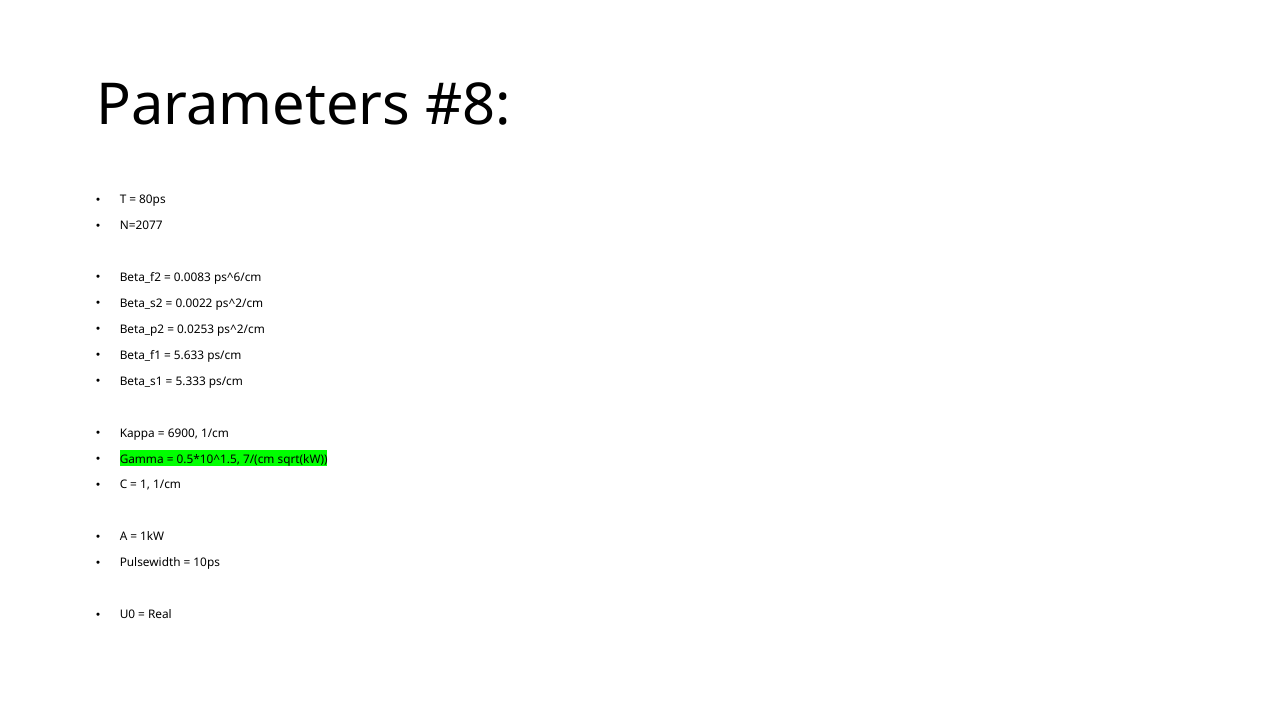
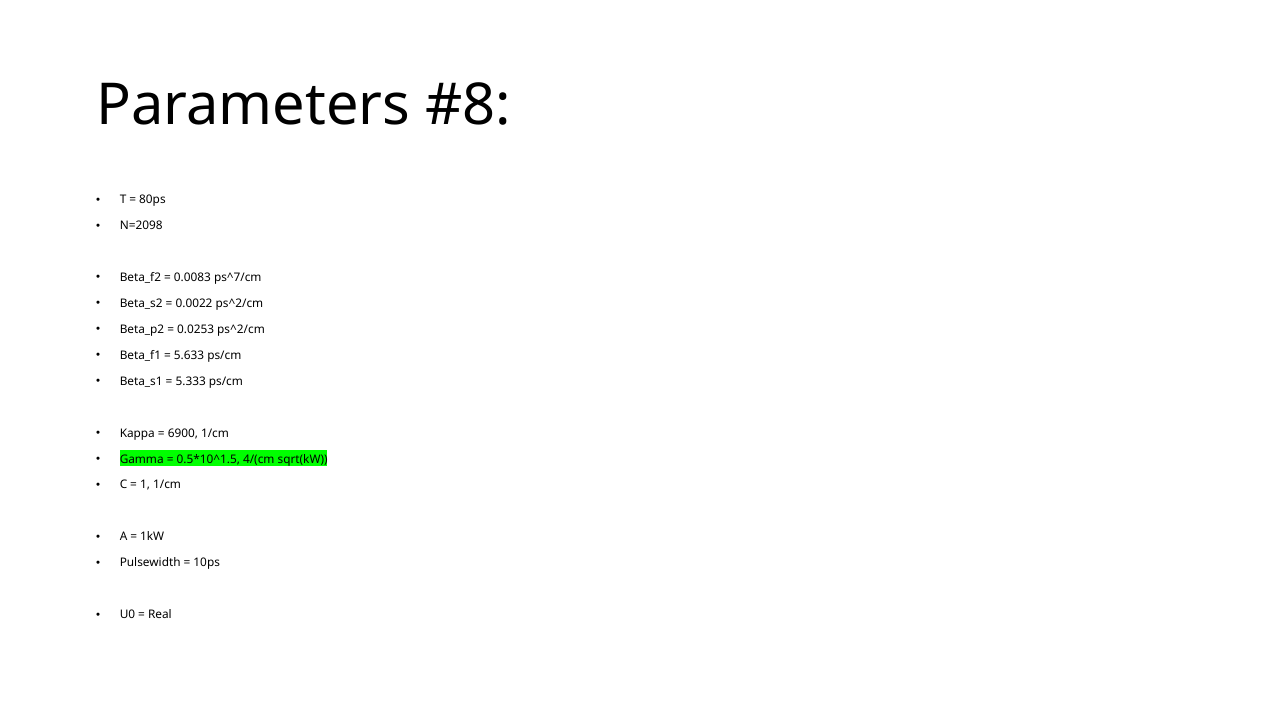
N=2077: N=2077 -> N=2098
ps^6/cm: ps^6/cm -> ps^7/cm
7/(cm: 7/(cm -> 4/(cm
